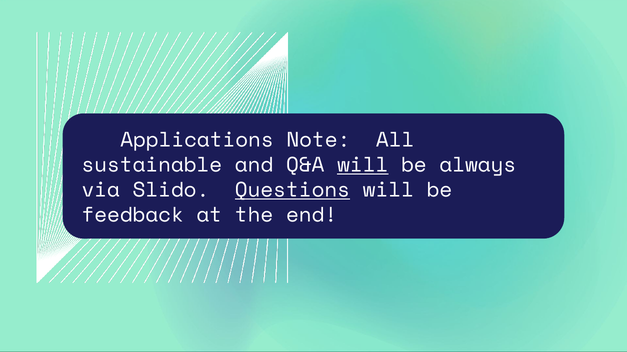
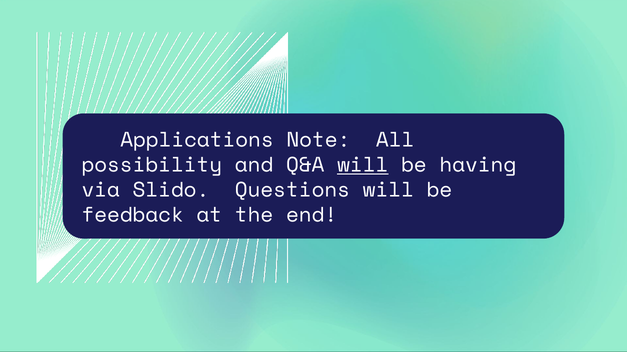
sustainable: sustainable -> possibility
always: always -> having
Questions underline: present -> none
